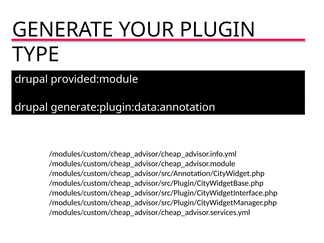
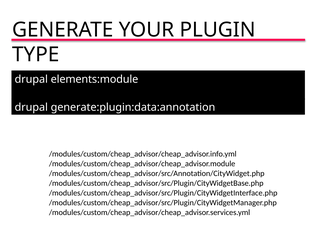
provided:module: provided:module -> elements:module
